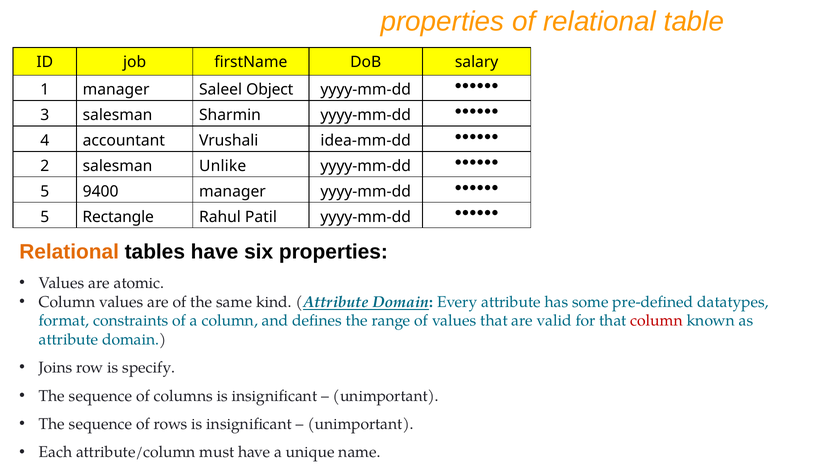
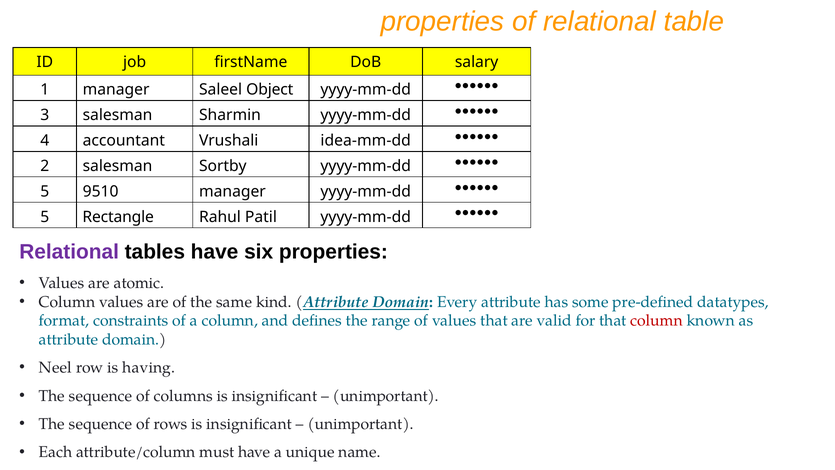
Unlike: Unlike -> Sortby
9400: 9400 -> 9510
Relational at (69, 252) colour: orange -> purple
Joins: Joins -> Neel
specify: specify -> having
